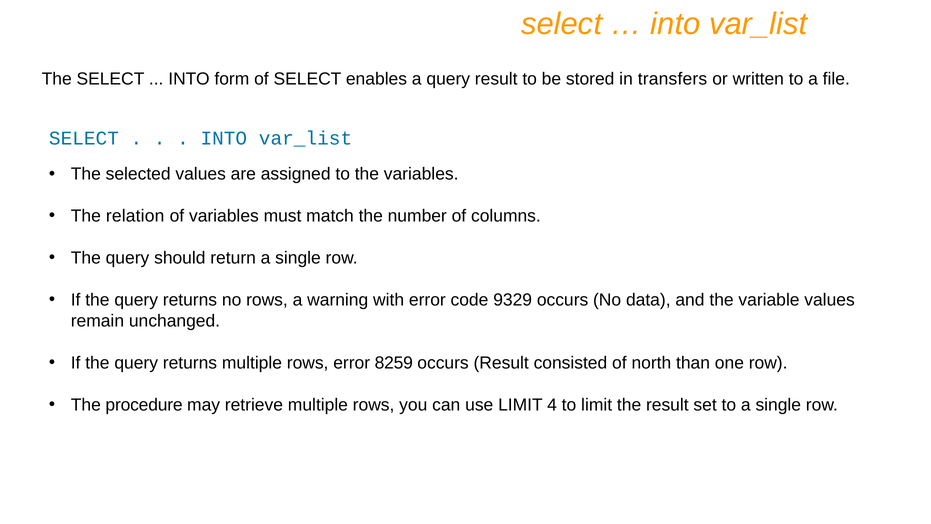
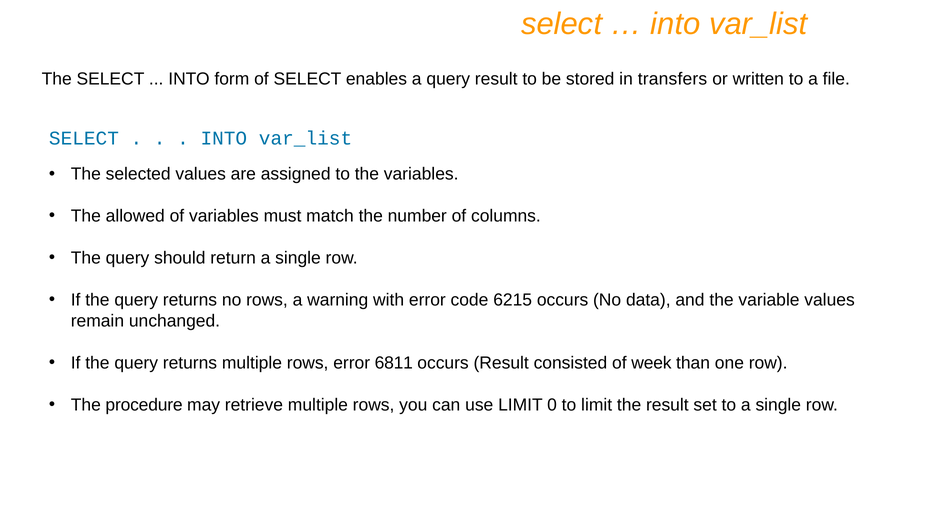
relation: relation -> allowed
9329: 9329 -> 6215
8259: 8259 -> 6811
north: north -> week
4: 4 -> 0
